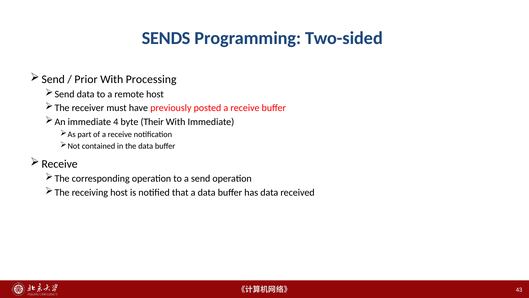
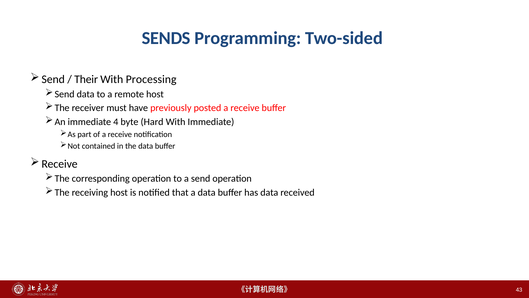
Prior: Prior -> Their
Their: Their -> Hard
